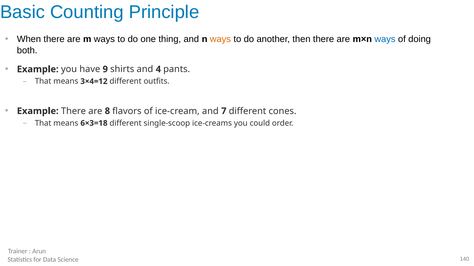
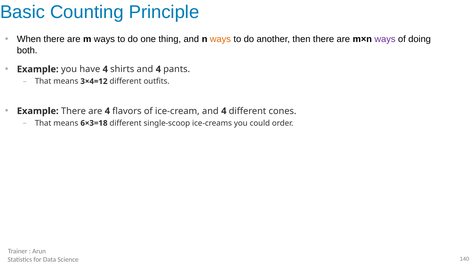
ways at (385, 39) colour: blue -> purple
have 9: 9 -> 4
are 8: 8 -> 4
ice-cream and 7: 7 -> 4
